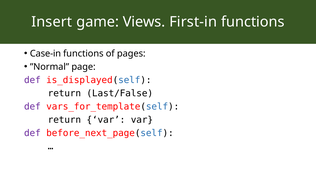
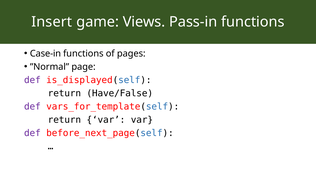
First-in: First-in -> Pass-in
Last/False: Last/False -> Have/False
